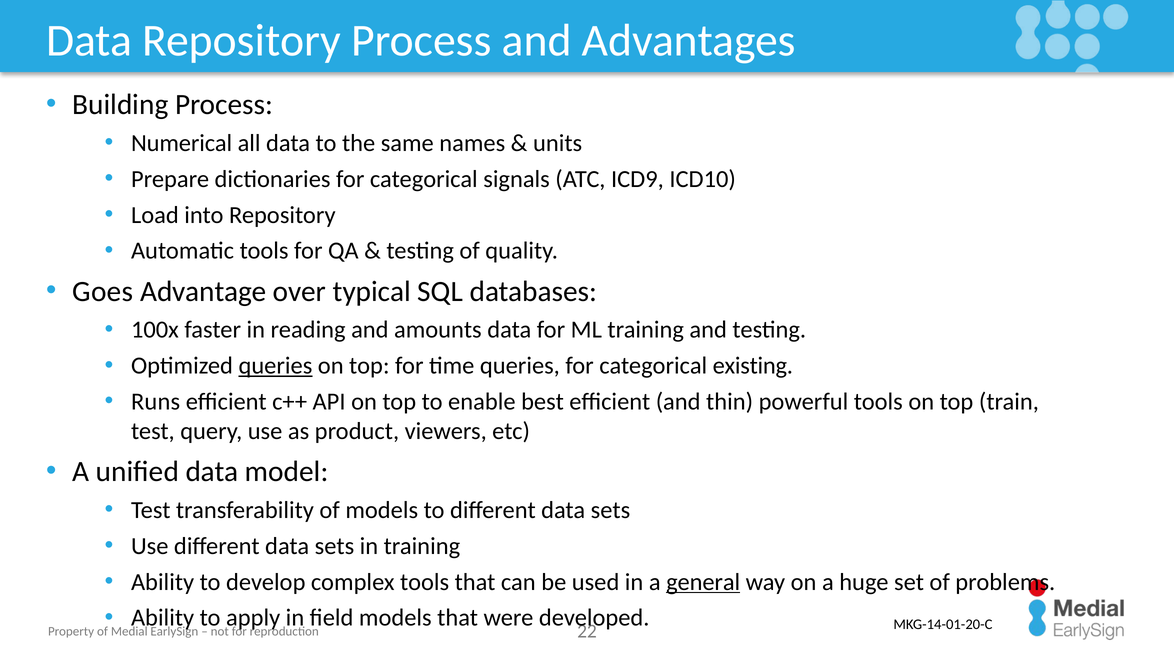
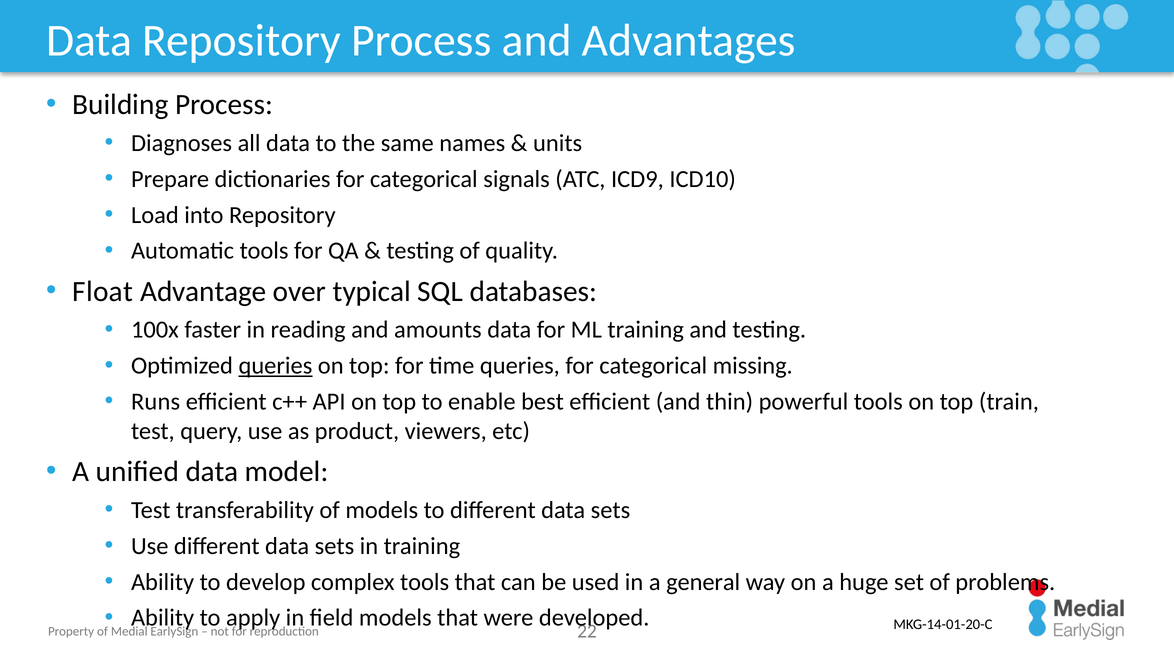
Numerical: Numerical -> Diagnoses
Goes: Goes -> Float
existing: existing -> missing
general underline: present -> none
